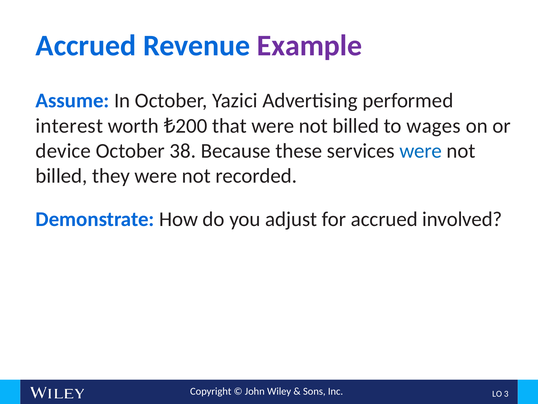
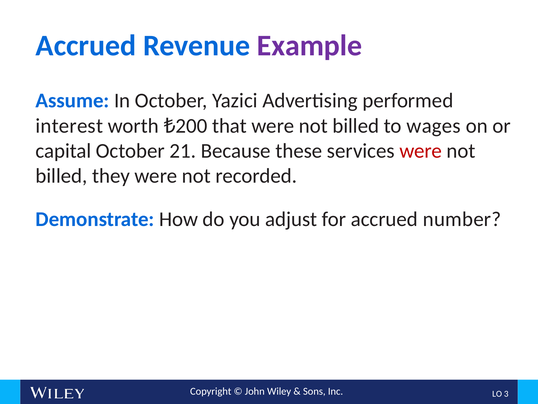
device: device -> capital
38: 38 -> 21
were at (421, 151) colour: blue -> red
involved: involved -> number
